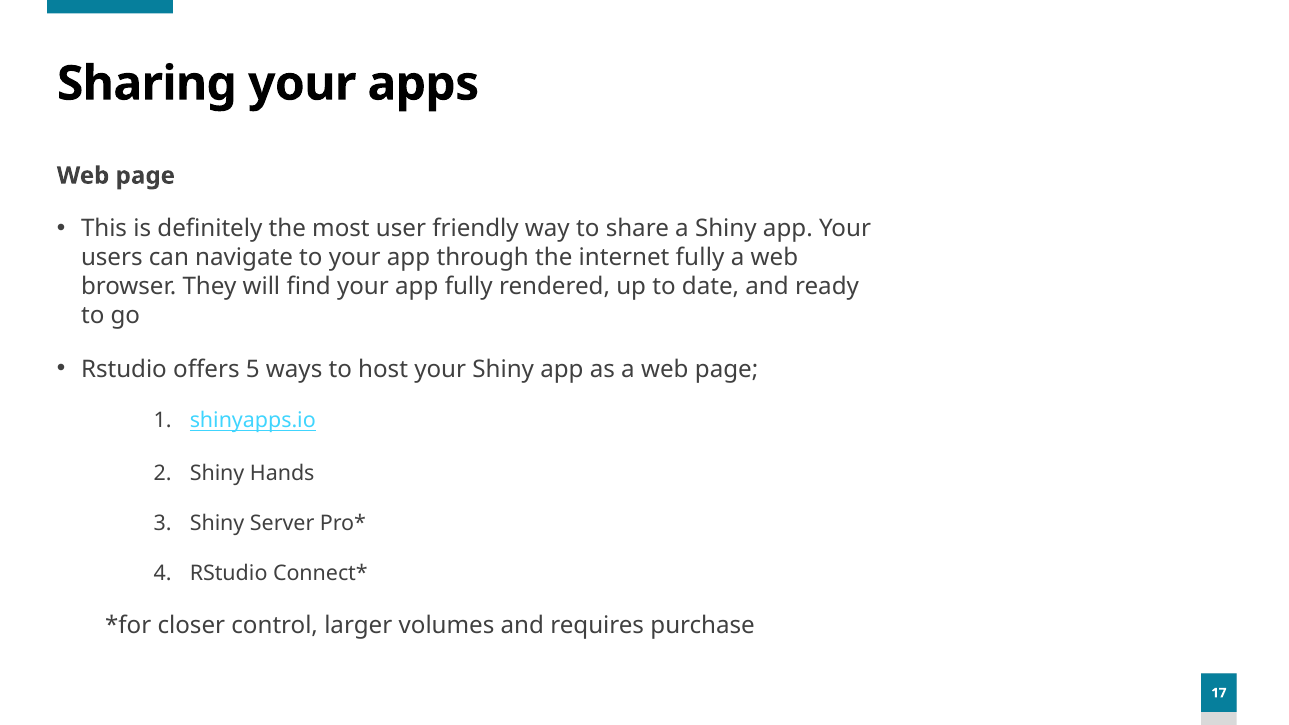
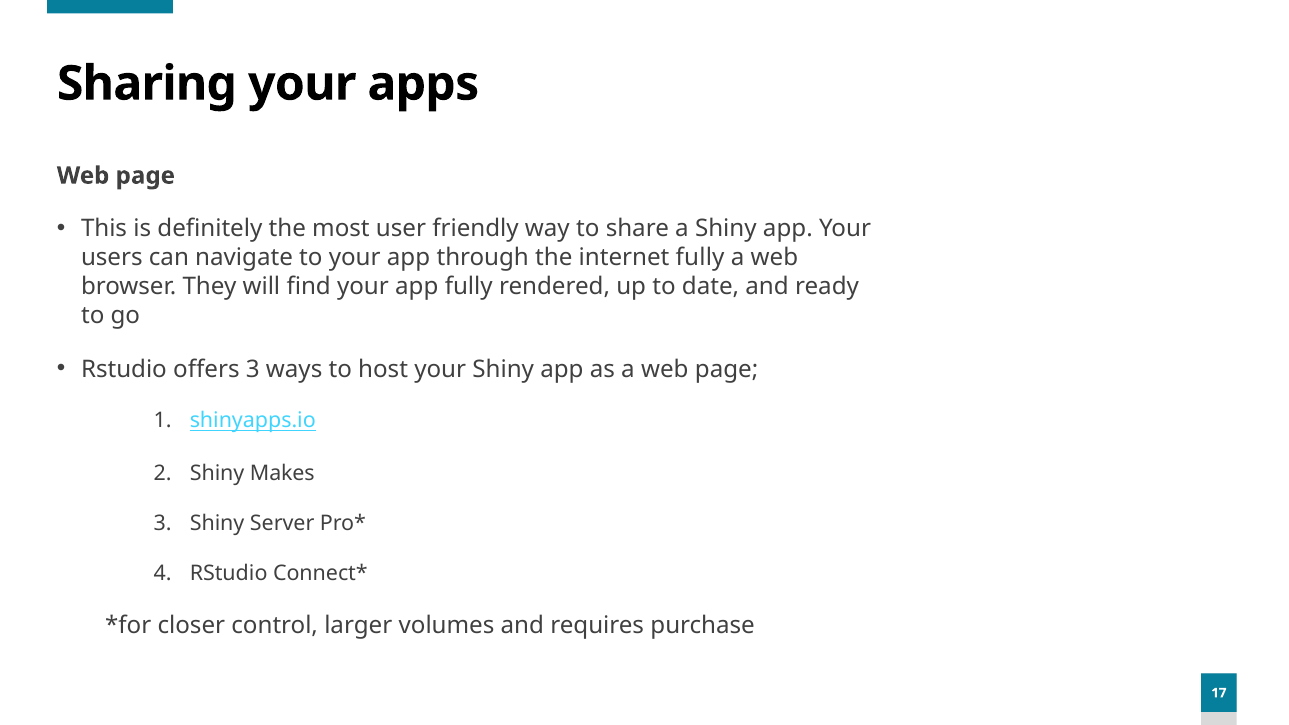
offers 5: 5 -> 3
Hands: Hands -> Makes
